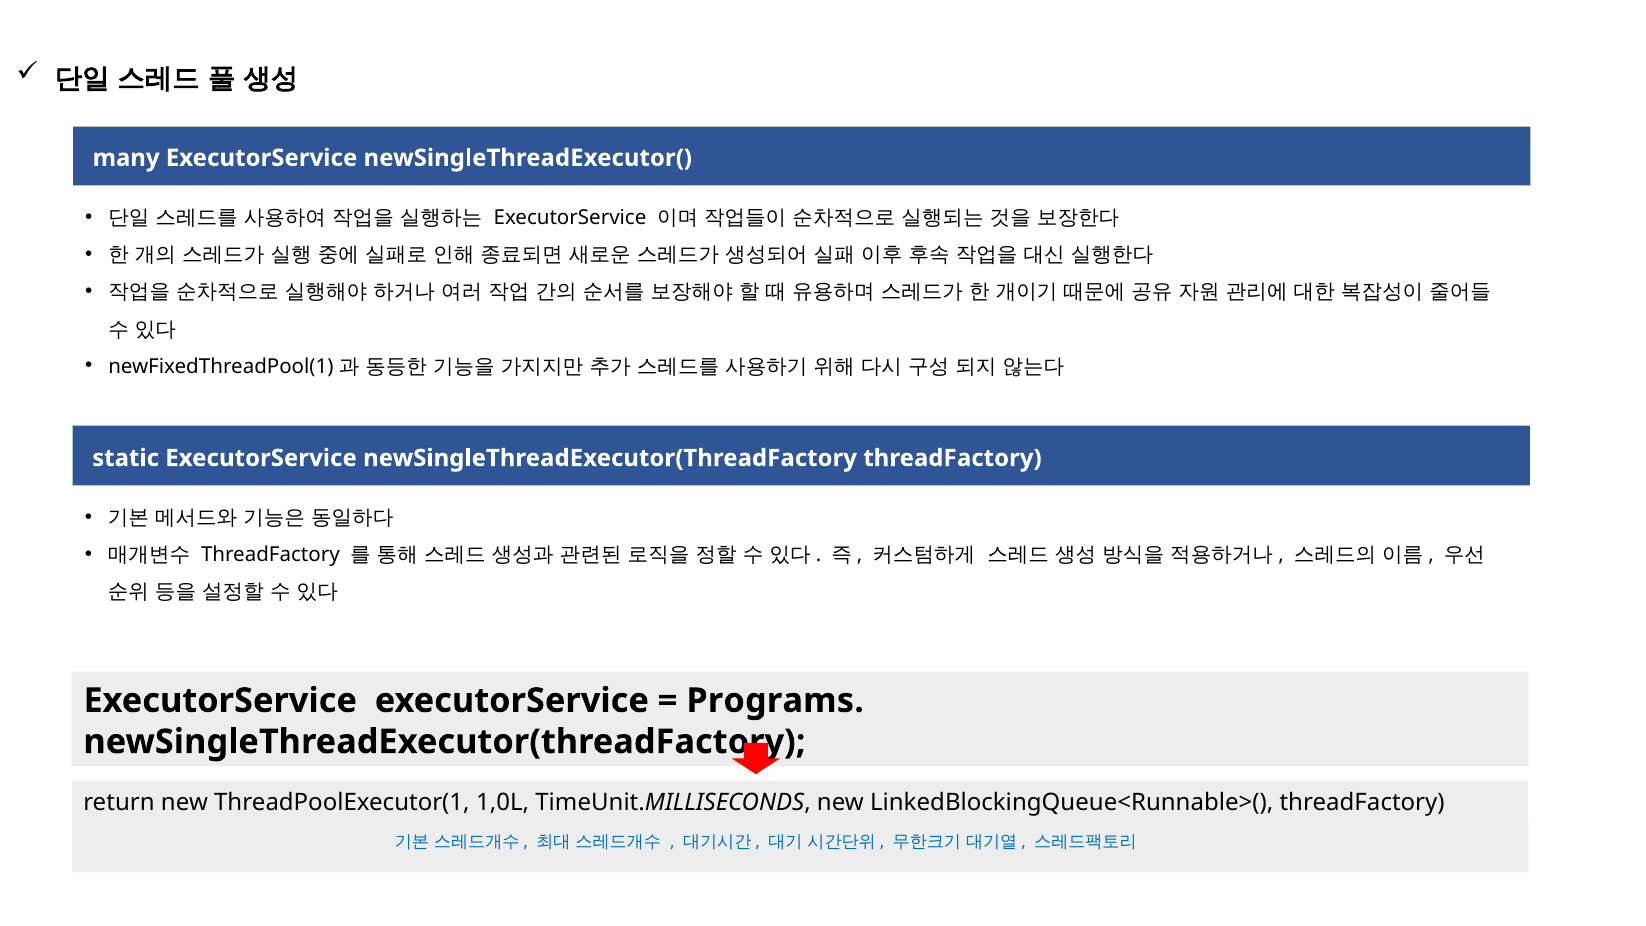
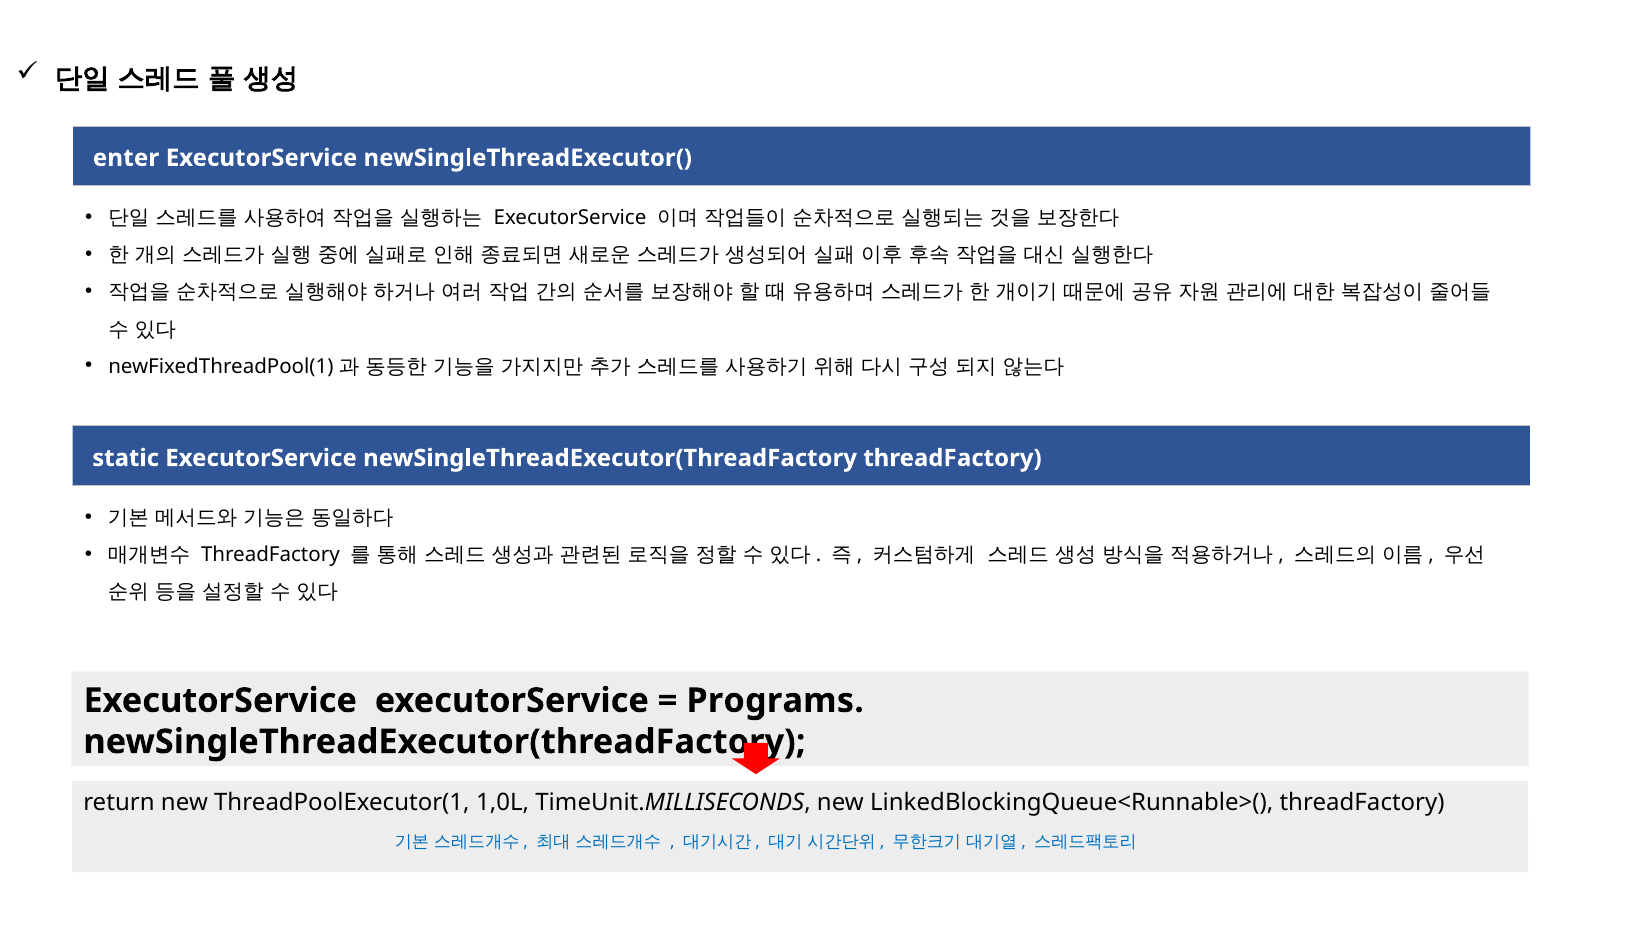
many: many -> enter
